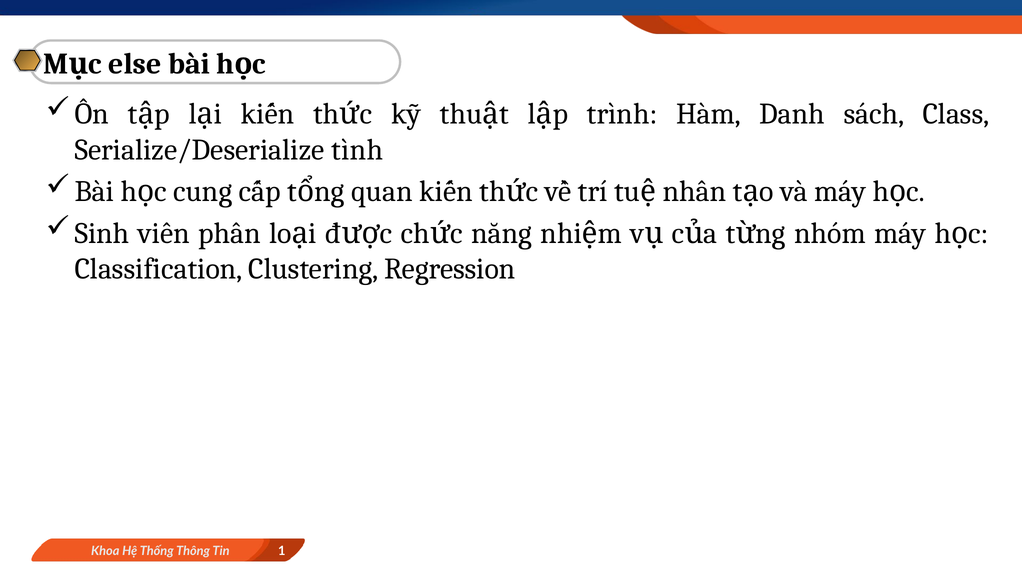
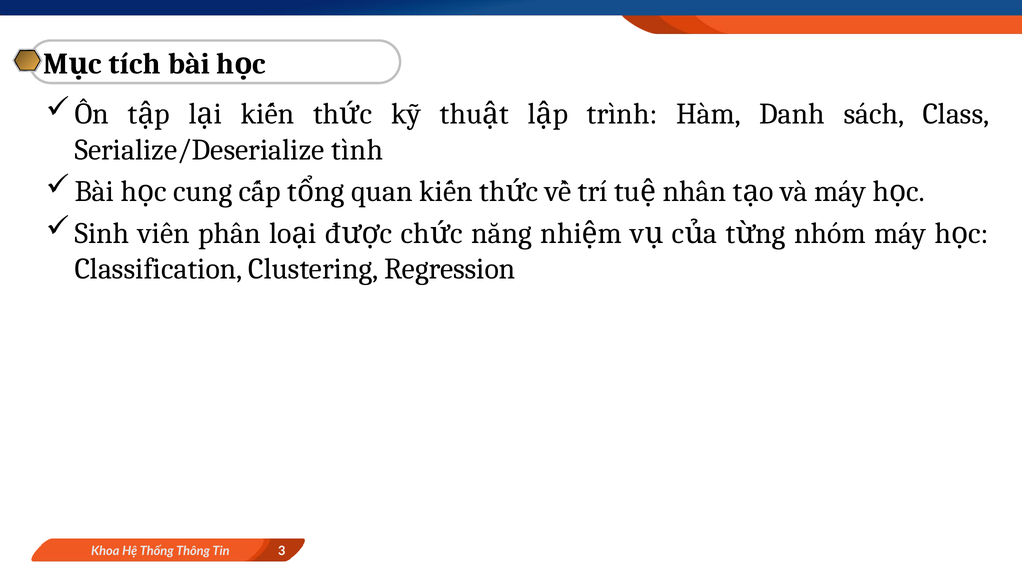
else: else -> tích
1: 1 -> 3
